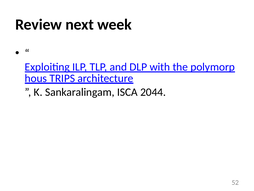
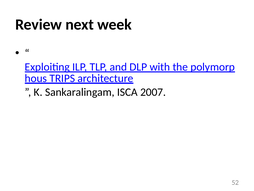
2044: 2044 -> 2007
